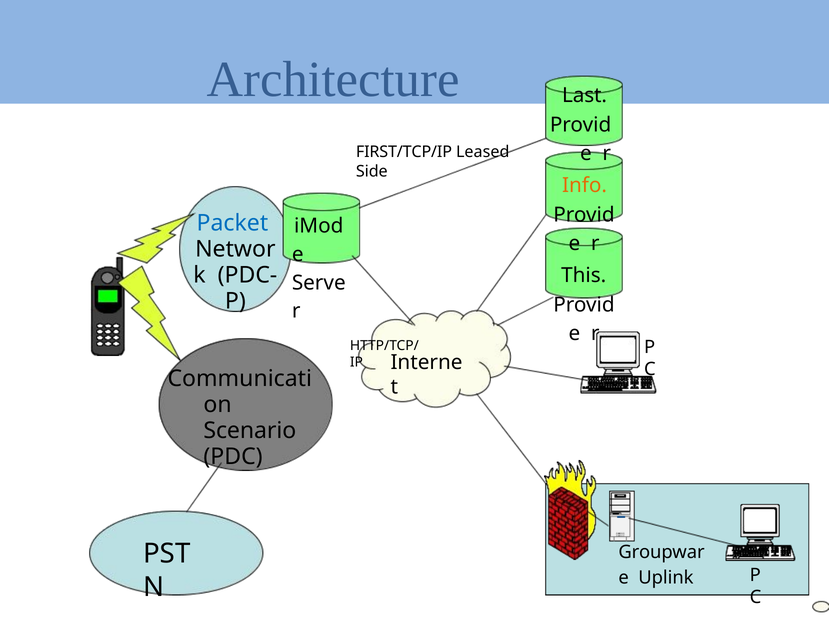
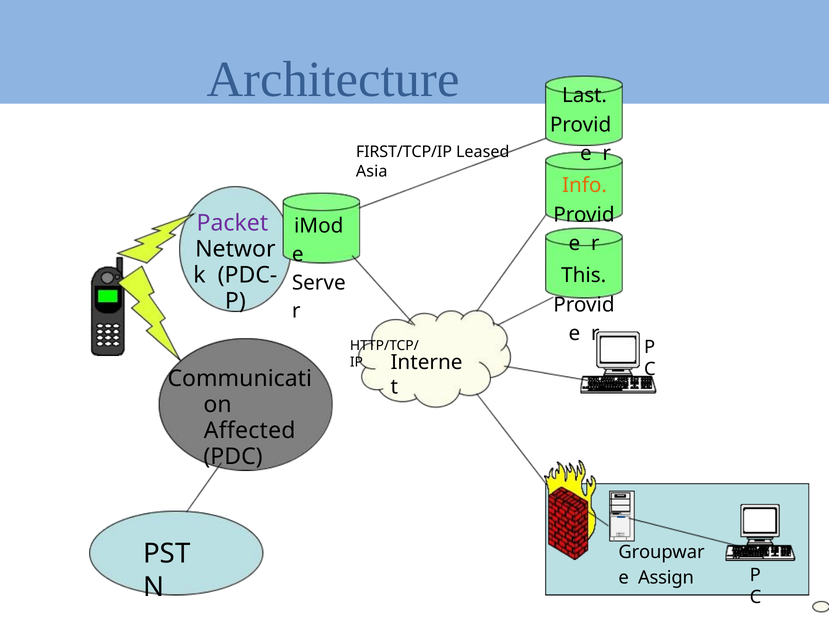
Side: Side -> Asia
Packet colour: blue -> purple
Scenario: Scenario -> Affected
Uplink: Uplink -> Assign
